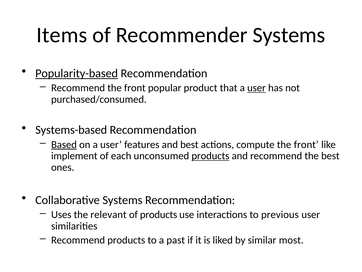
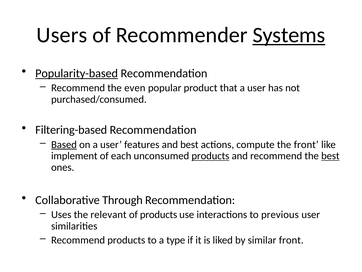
Items: Items -> Users
Systems at (289, 35) underline: none -> present
Recommend the front: front -> even
user at (256, 88) underline: present -> none
Systems-based: Systems-based -> Filtering-based
best at (330, 156) underline: none -> present
Collaborative Systems: Systems -> Through
past: past -> type
similar most: most -> front
